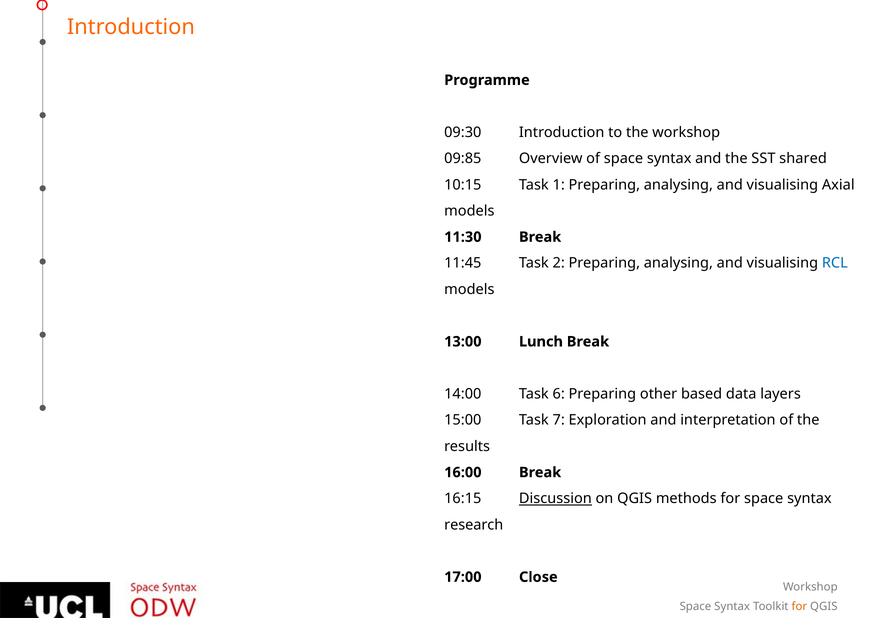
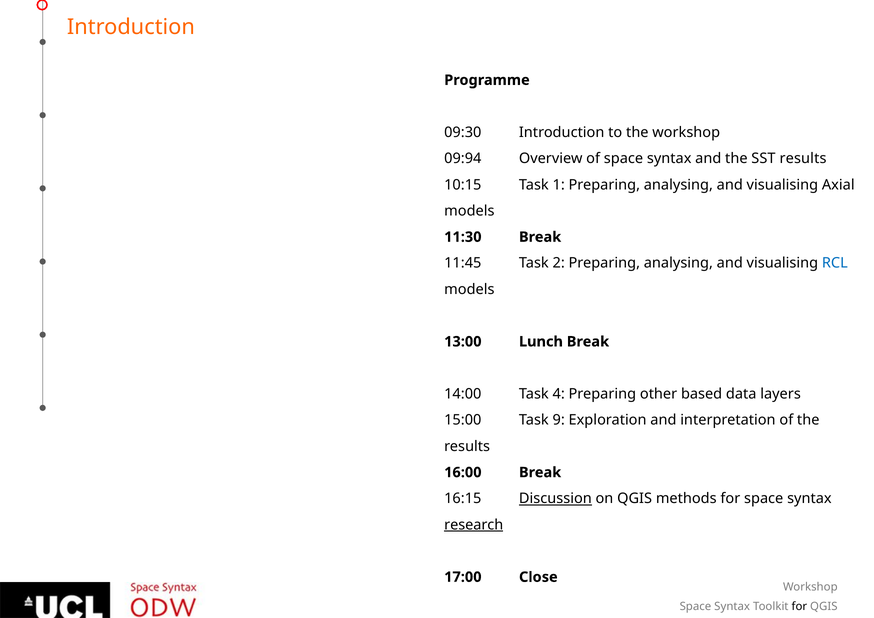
09:85: 09:85 -> 09:94
SST shared: shared -> results
6: 6 -> 4
7: 7 -> 9
research underline: none -> present
for at (799, 606) colour: orange -> black
